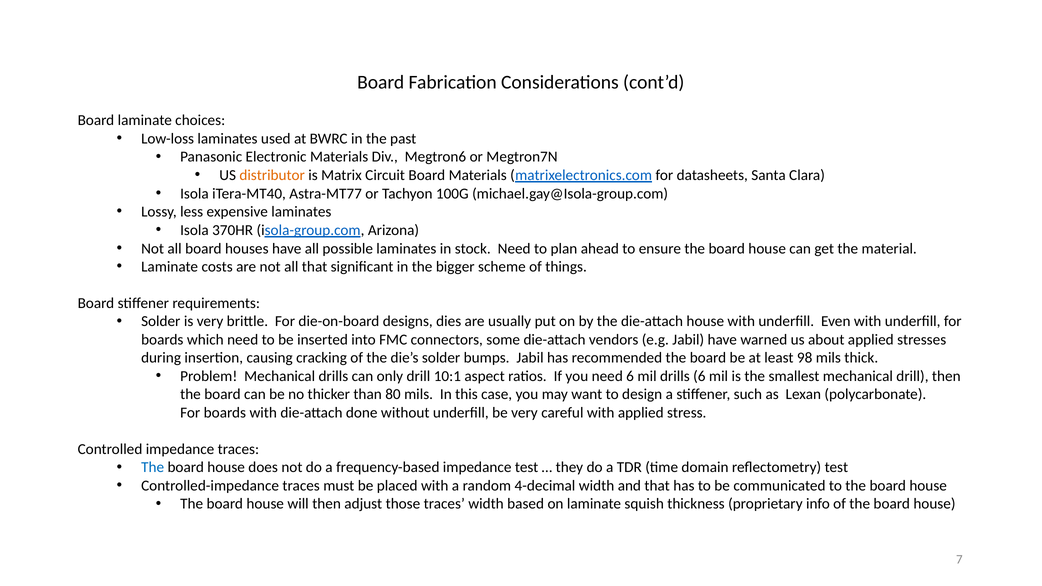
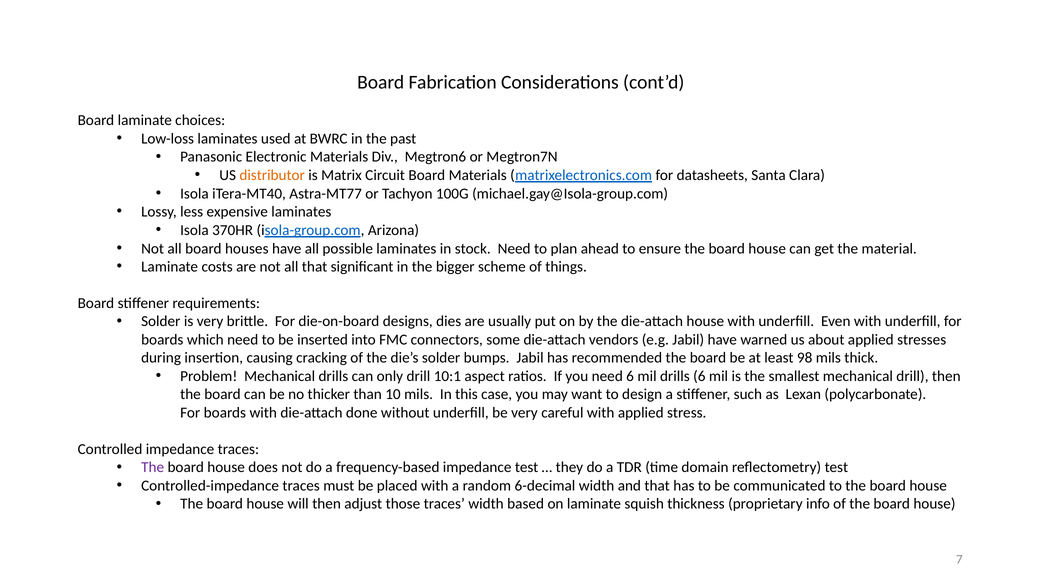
80: 80 -> 10
The at (153, 467) colour: blue -> purple
4-decimal: 4-decimal -> 6-decimal
